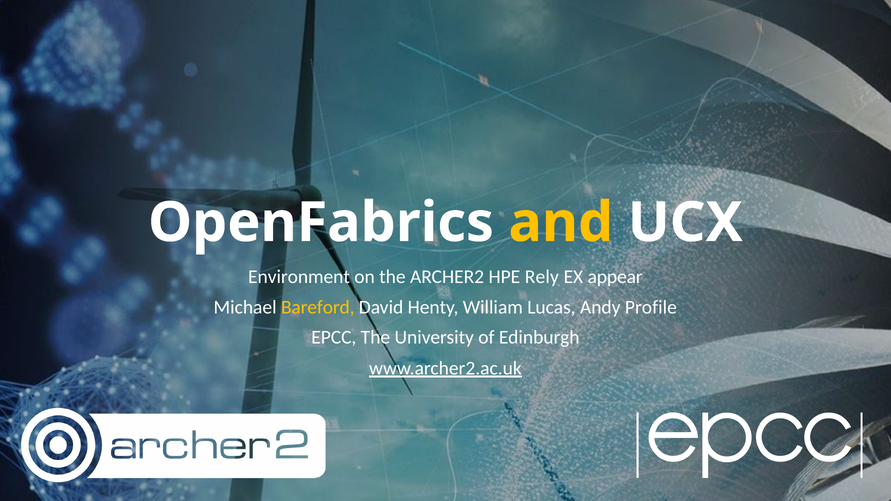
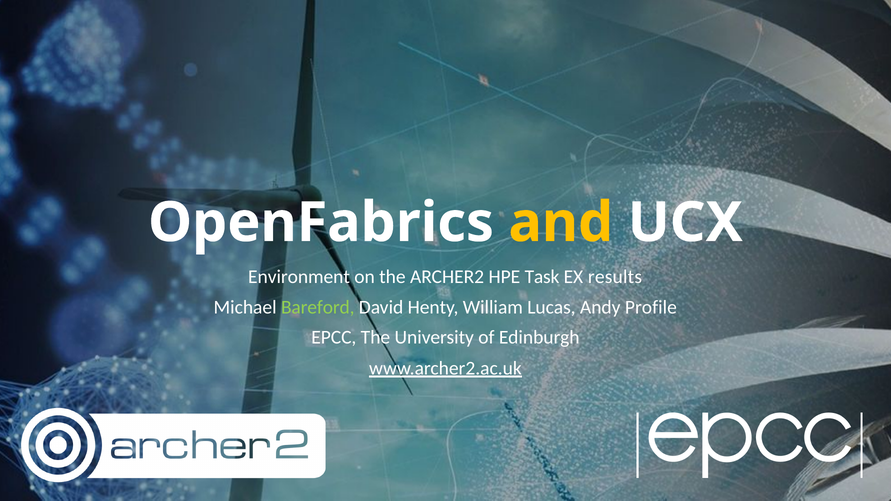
Rely: Rely -> Task
appear: appear -> results
Bareford colour: yellow -> light green
